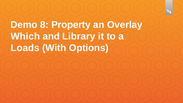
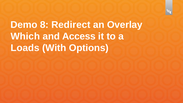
Property: Property -> Redirect
Library: Library -> Access
